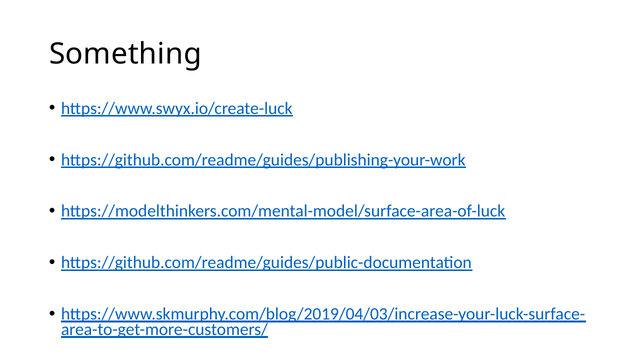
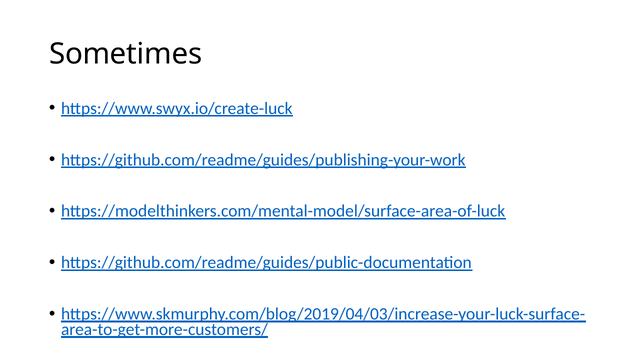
Something: Something -> Sometimes
